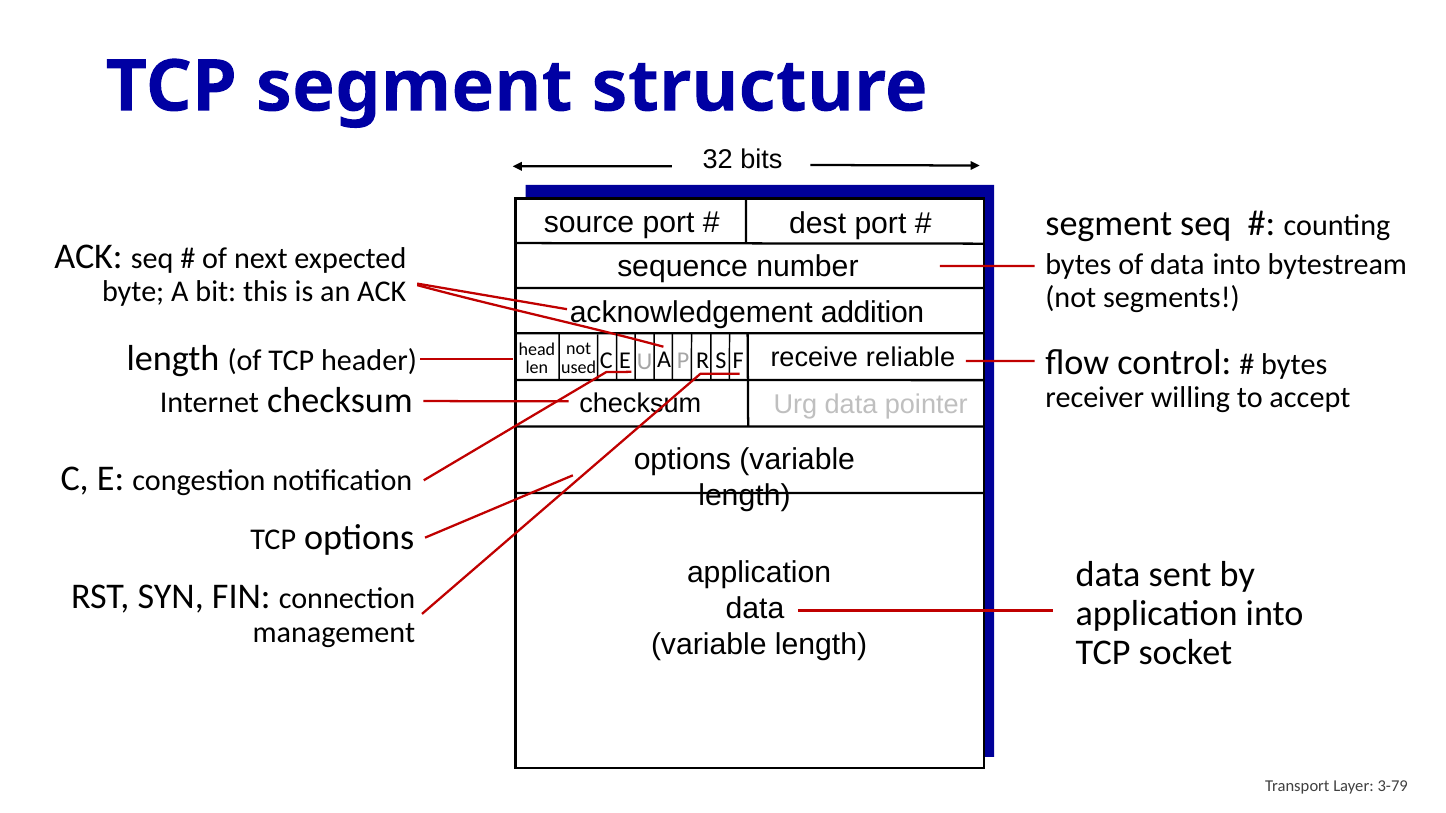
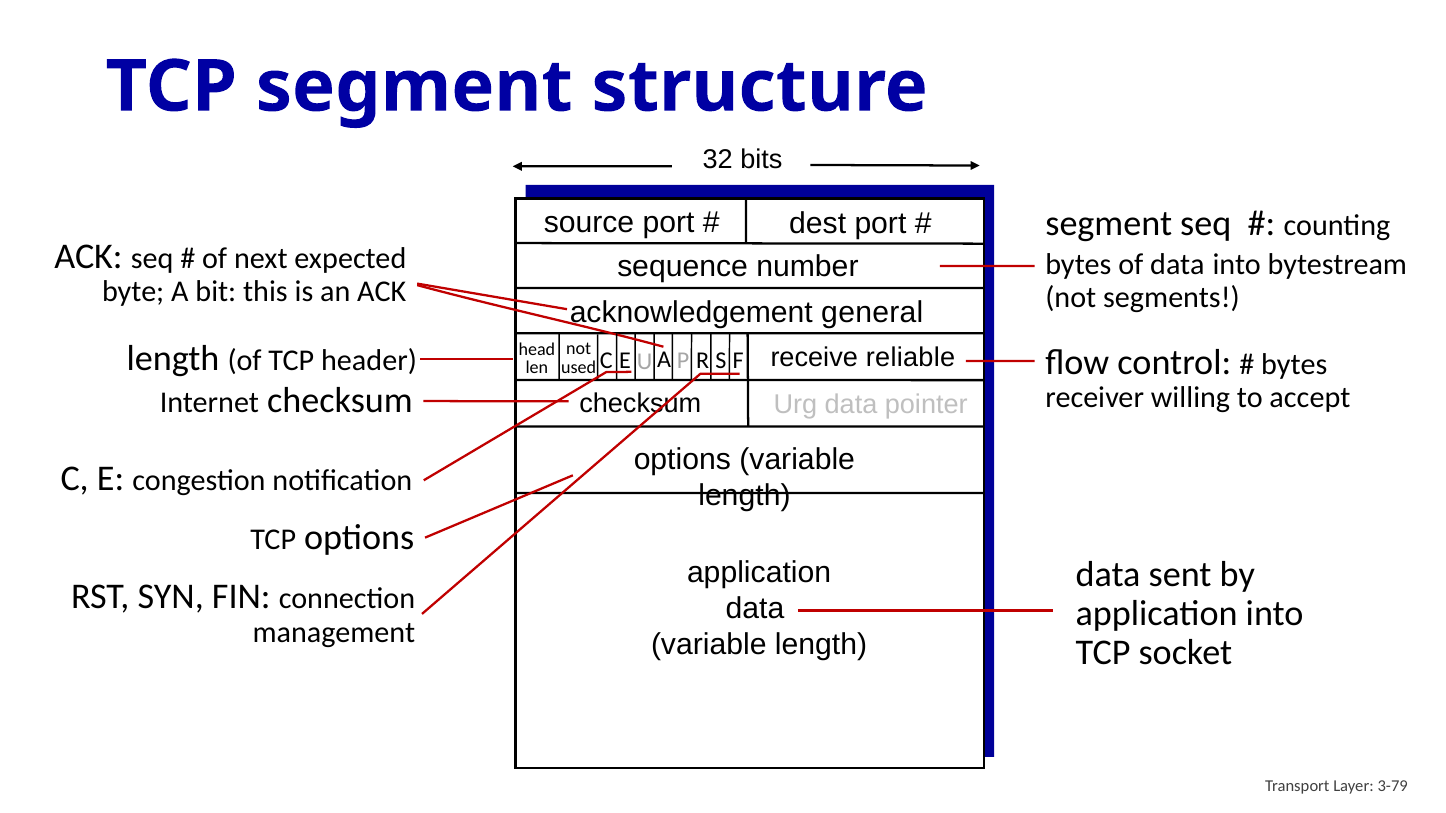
addition: addition -> general
